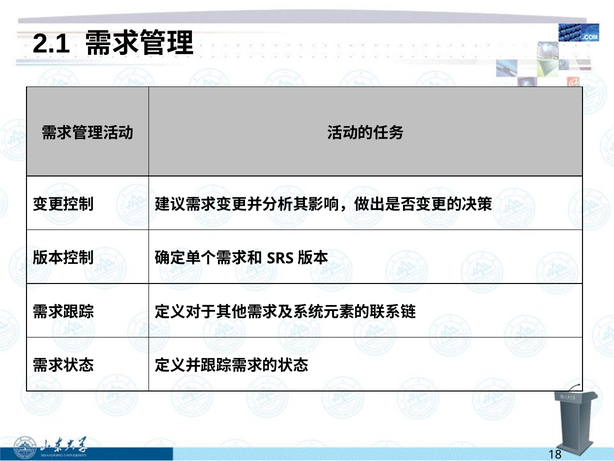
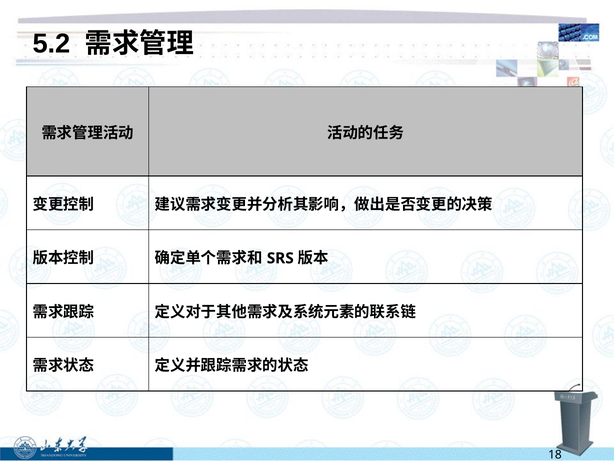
2.1: 2.1 -> 5.2
